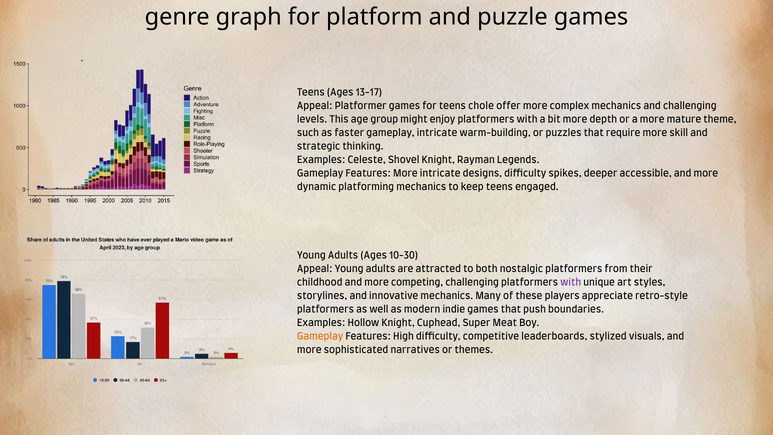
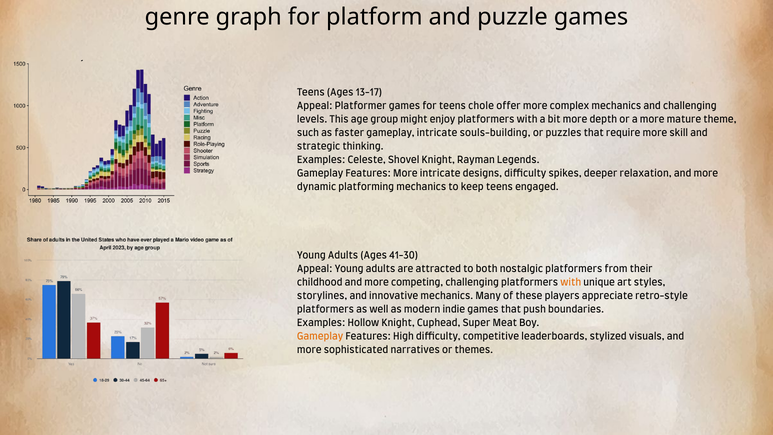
warm-building: warm-building -> souls-building
accessible: accessible -> relaxation
10-30: 10-30 -> 41-30
with at (571, 282) colour: purple -> orange
